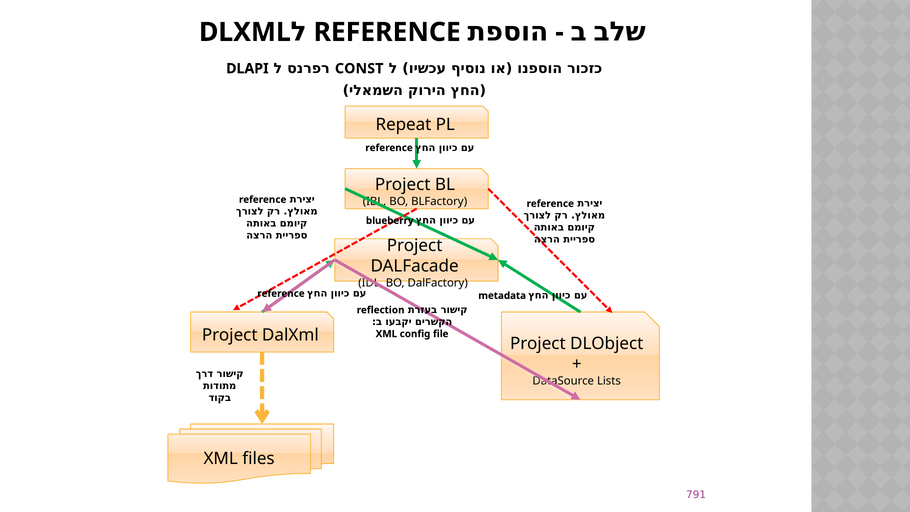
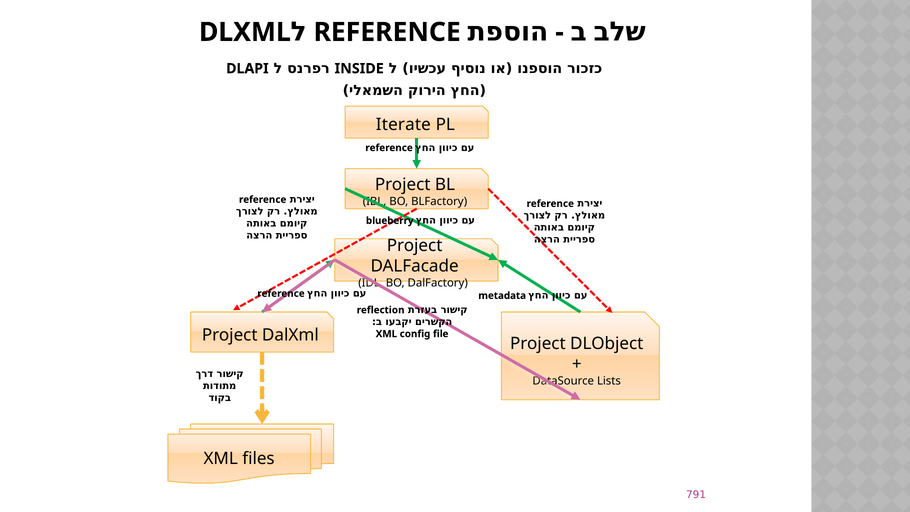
CONST: CONST -> INSIDE
Repeat: Repeat -> Iterate
